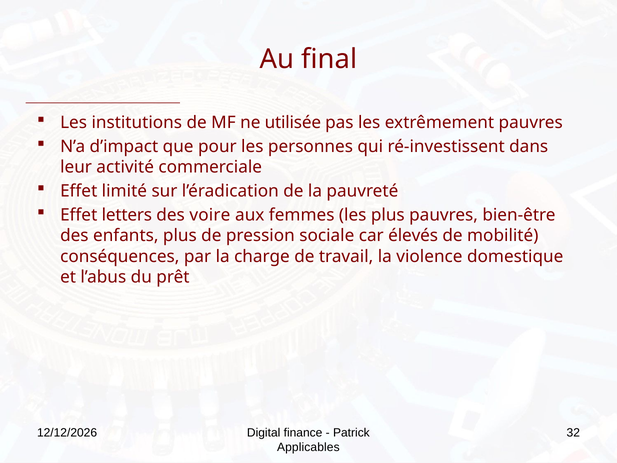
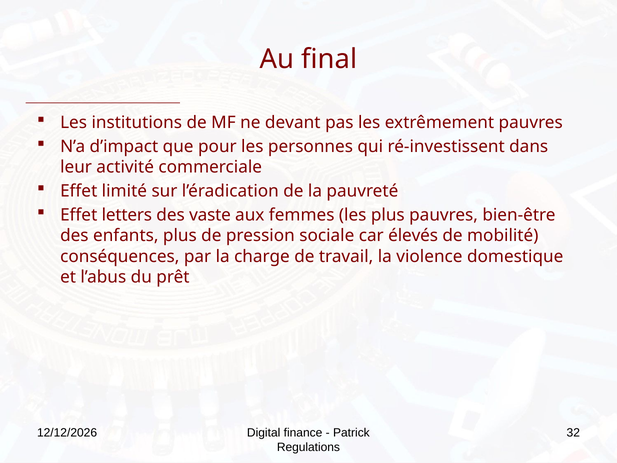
utilisée: utilisée -> devant
voire: voire -> vaste
Applicables: Applicables -> Regulations
